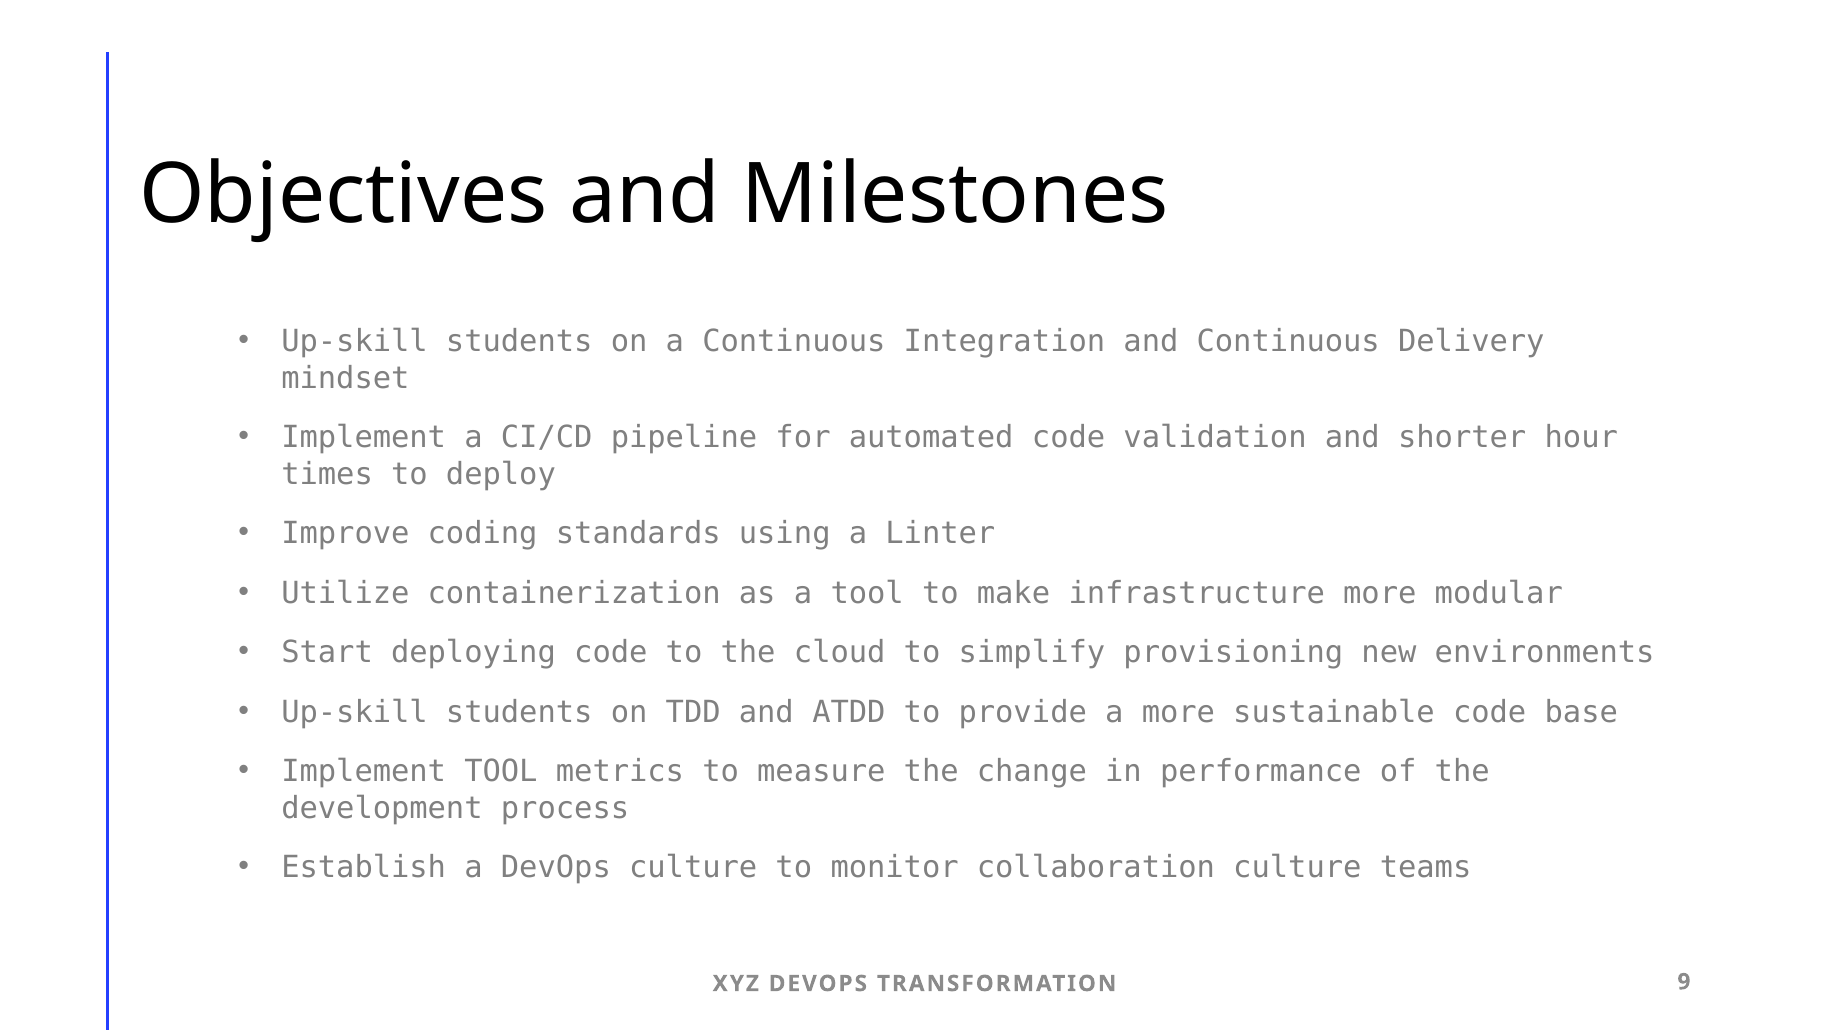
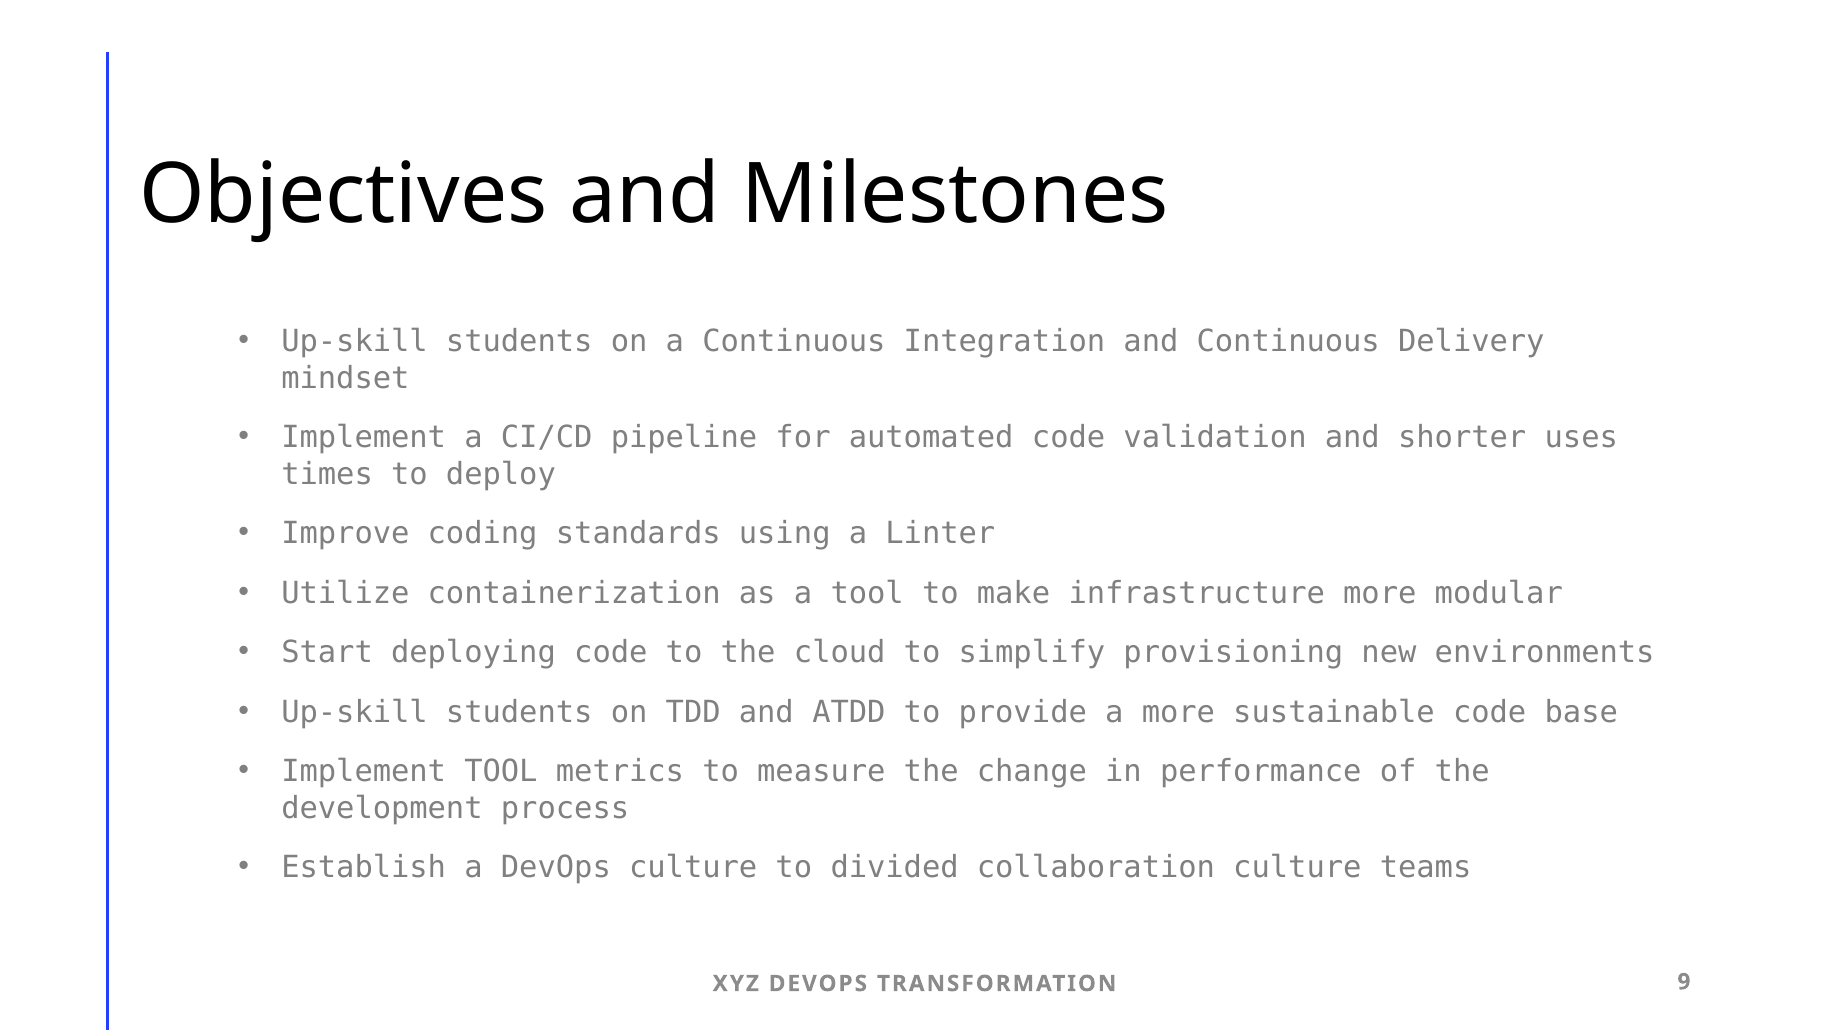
hour: hour -> uses
monitor: monitor -> divided
